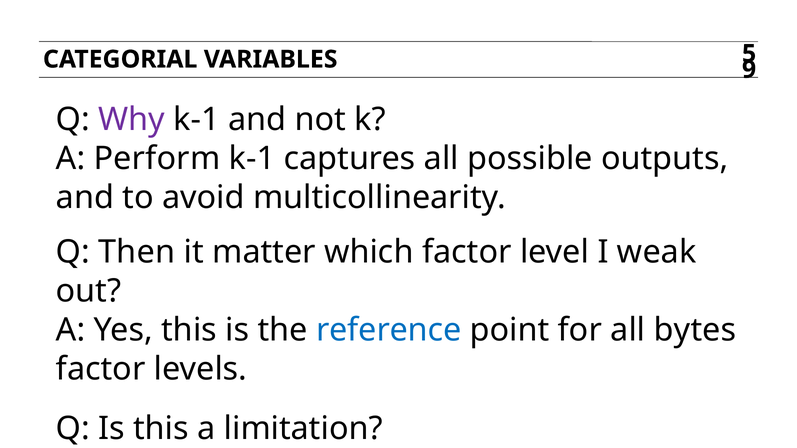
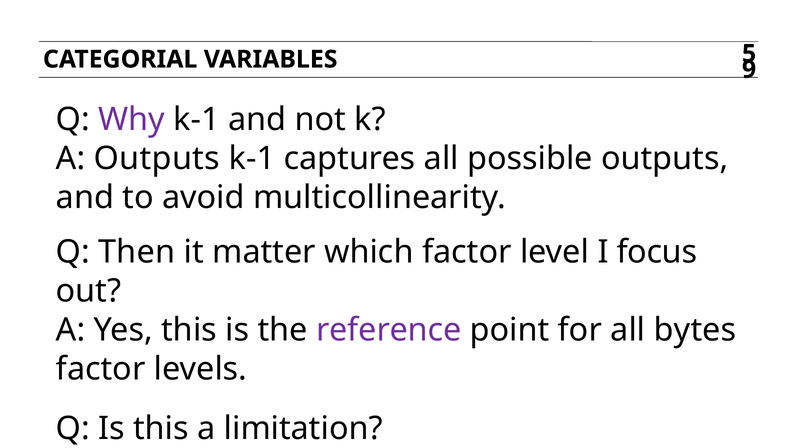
A Perform: Perform -> Outputs
weak: weak -> focus
reference colour: blue -> purple
